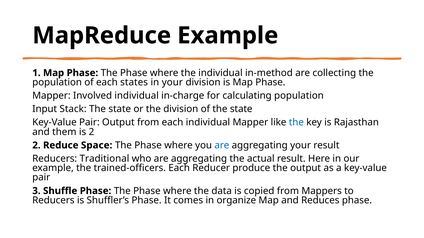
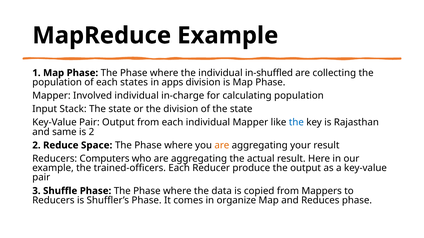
in-method: in-method -> in-shuffled
in your: your -> apps
them: them -> same
are at (222, 146) colour: blue -> orange
Traditional: Traditional -> Computers
